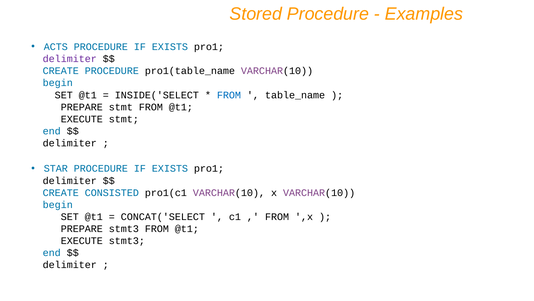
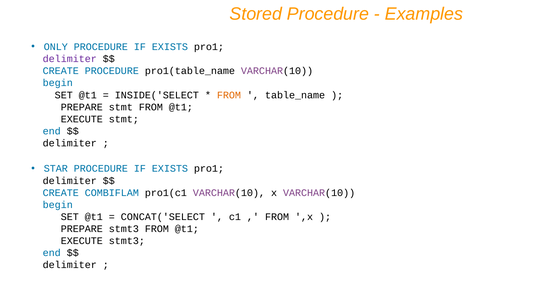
ACTS: ACTS -> ONLY
FROM at (229, 95) colour: blue -> orange
CONSISTED: CONSISTED -> COMBIFLAM
